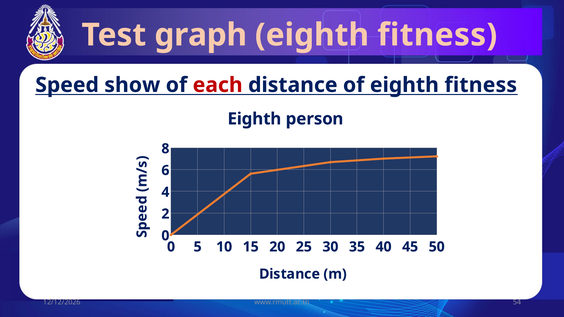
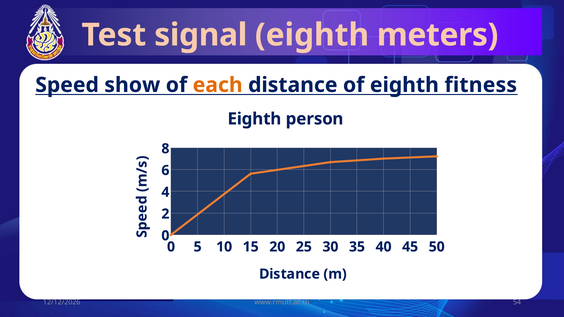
graph: graph -> signal
fitness at (437, 35): fitness -> meters
each colour: red -> orange
